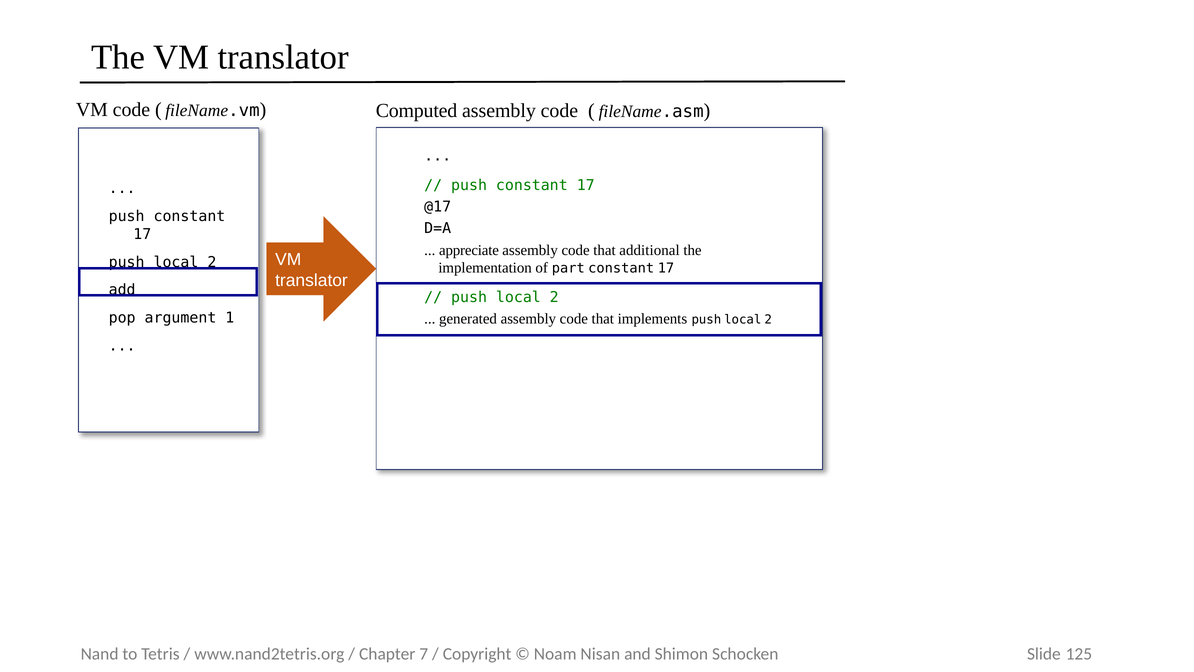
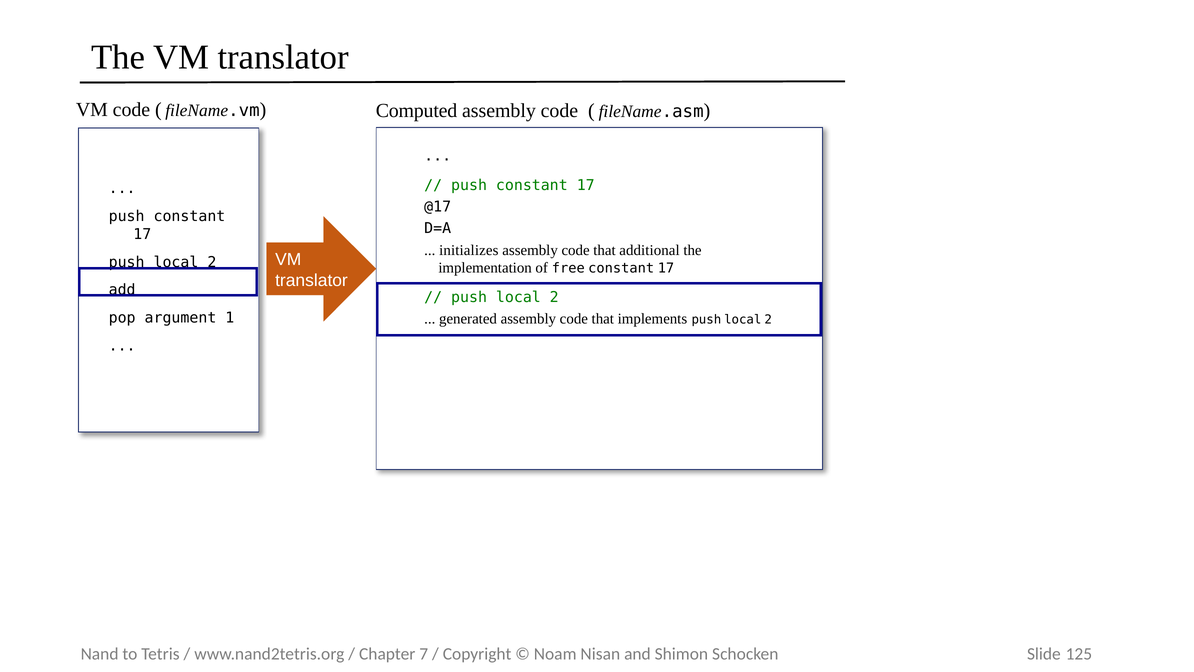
appreciate: appreciate -> initializes
part: part -> free
